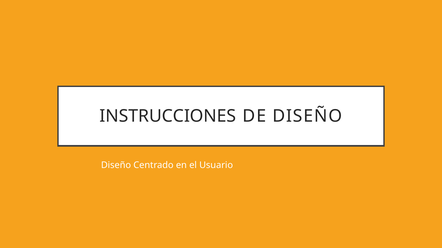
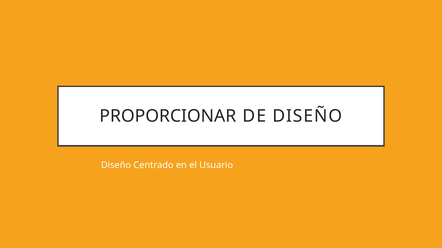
INSTRUCCIONES: INSTRUCCIONES -> PROPORCIONAR
